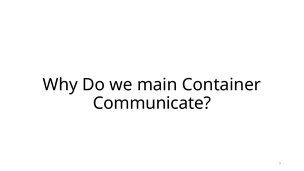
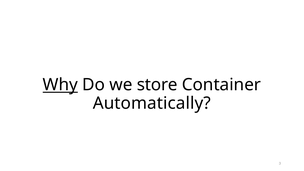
Why underline: none -> present
main: main -> store
Communicate: Communicate -> Automatically
